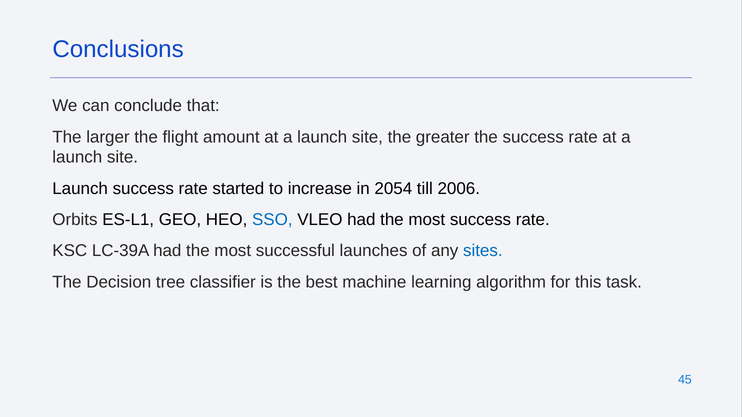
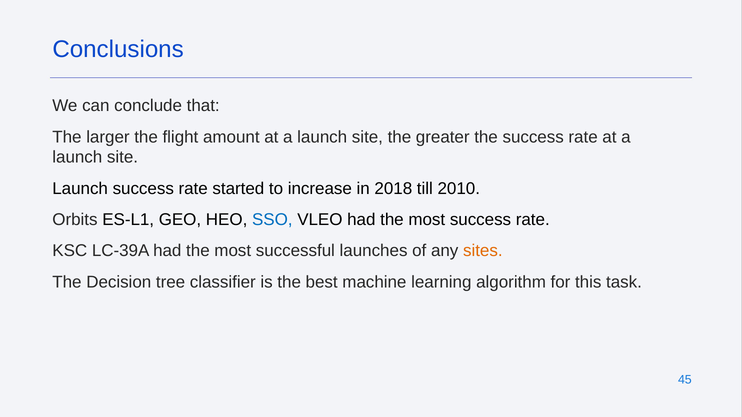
2054: 2054 -> 2018
2006: 2006 -> 2010
sites colour: blue -> orange
